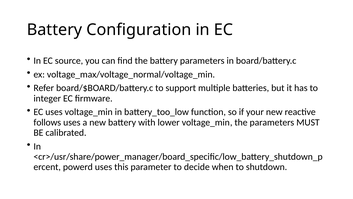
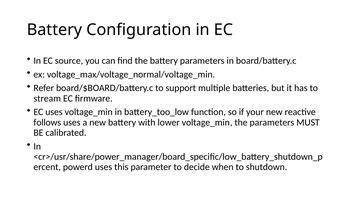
integer: integer -> stream
